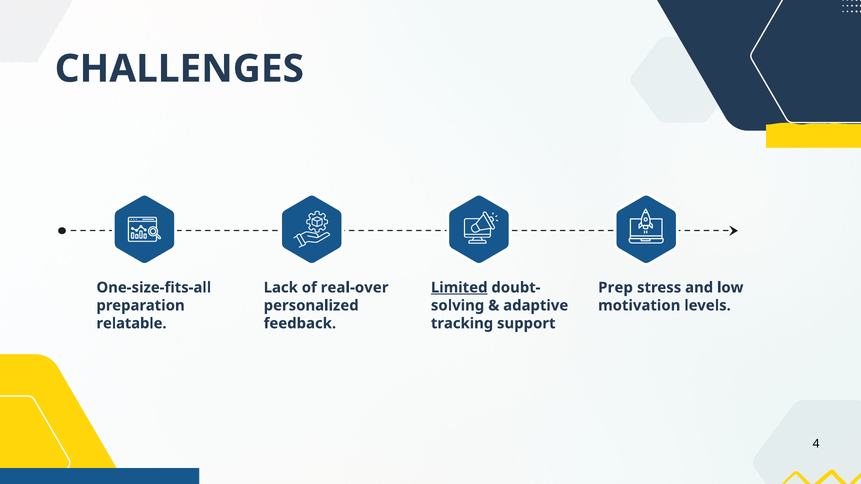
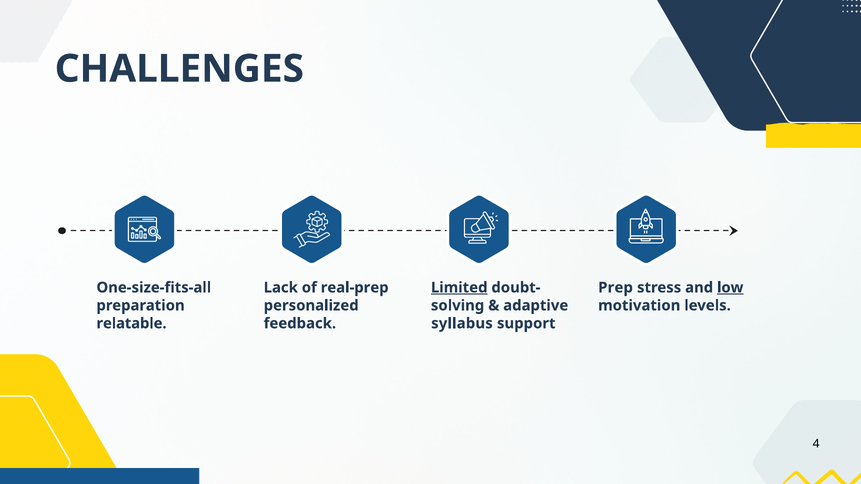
real-over: real-over -> real-prep
low underline: none -> present
tracking: tracking -> syllabus
